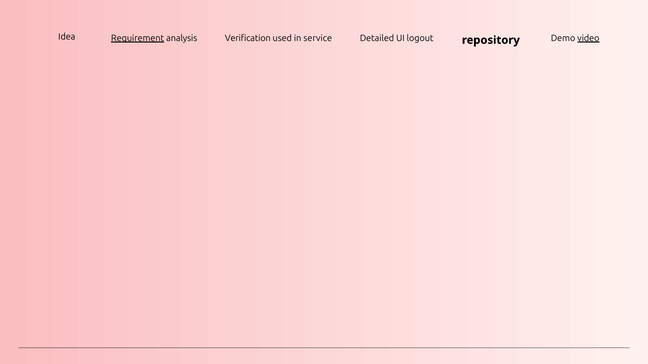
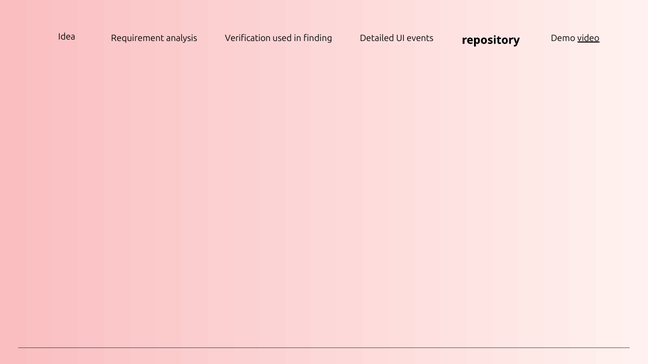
Requirement underline: present -> none
service: service -> finding
logout: logout -> events
